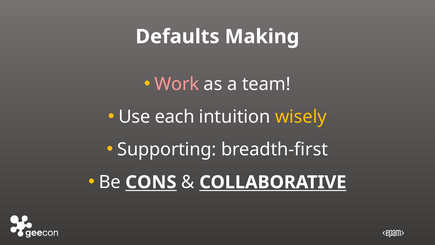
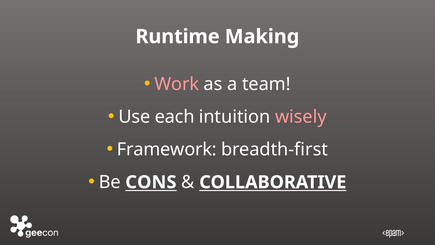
Defaults: Defaults -> Runtime
wisely colour: yellow -> pink
Supporting: Supporting -> Framework
